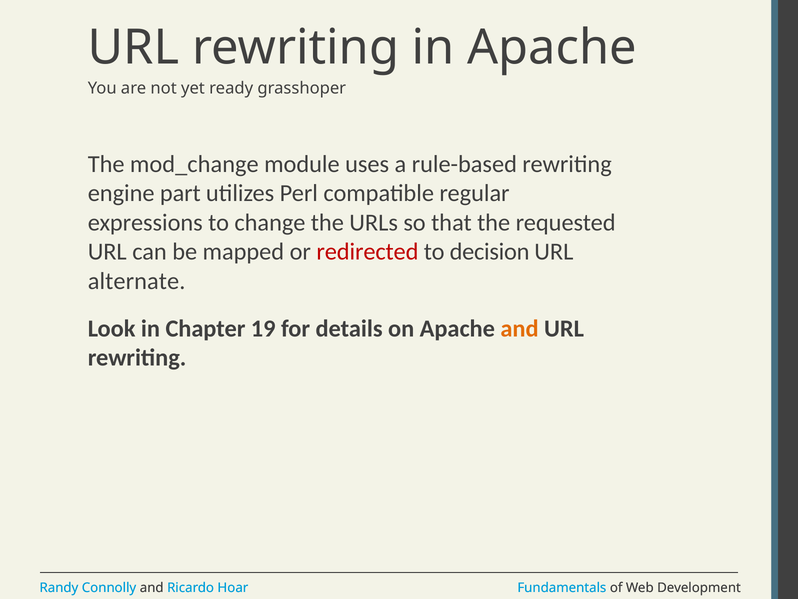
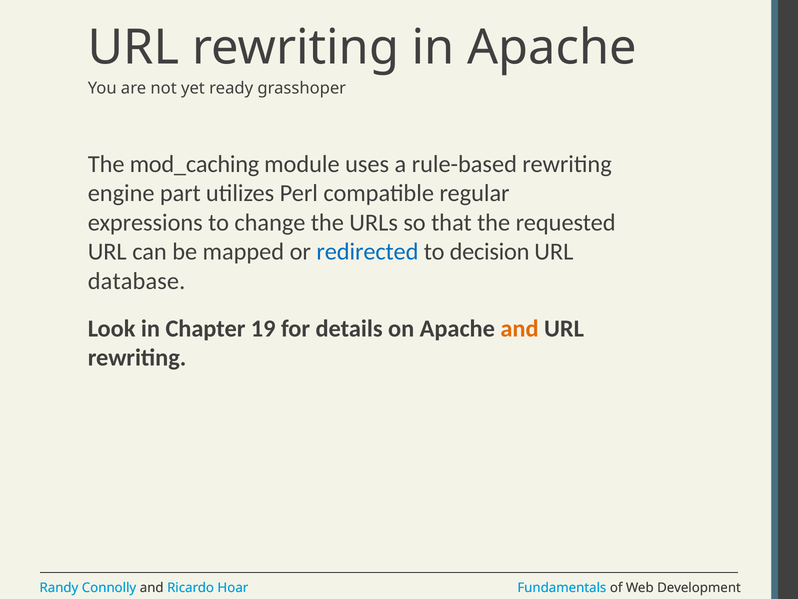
mod_change: mod_change -> mod_caching
redirected colour: red -> blue
alternate: alternate -> database
